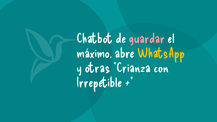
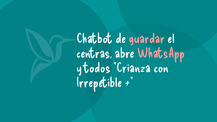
máximo: máximo -> centras
WhatsApp colour: yellow -> pink
otras: otras -> todos
